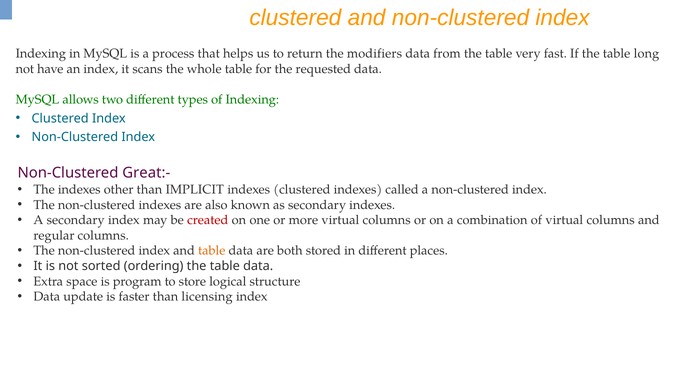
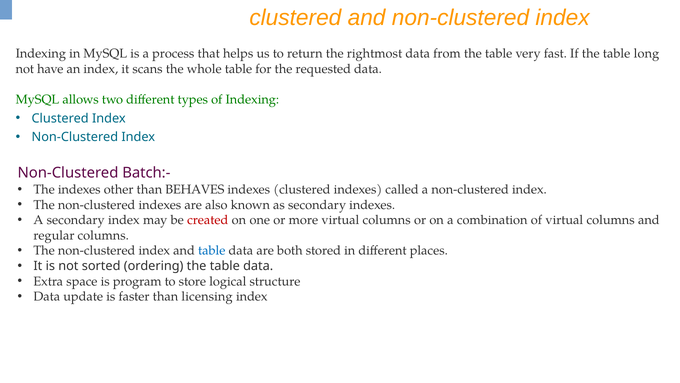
modifiers: modifiers -> rightmost
Great:-: Great:- -> Batch:-
IMPLICIT: IMPLICIT -> BEHAVES
table at (212, 250) colour: orange -> blue
